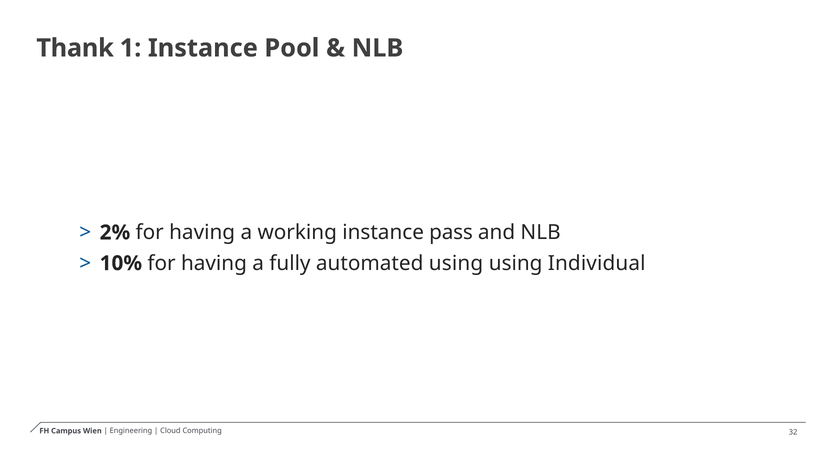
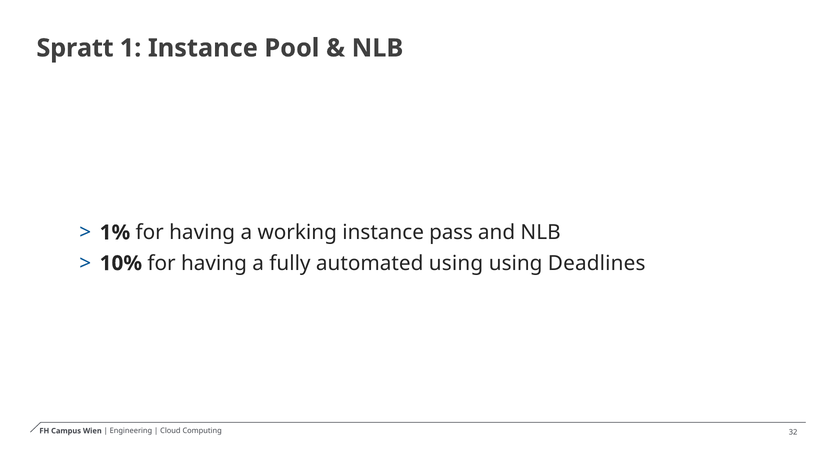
Thank: Thank -> Spratt
2%: 2% -> 1%
Individual: Individual -> Deadlines
